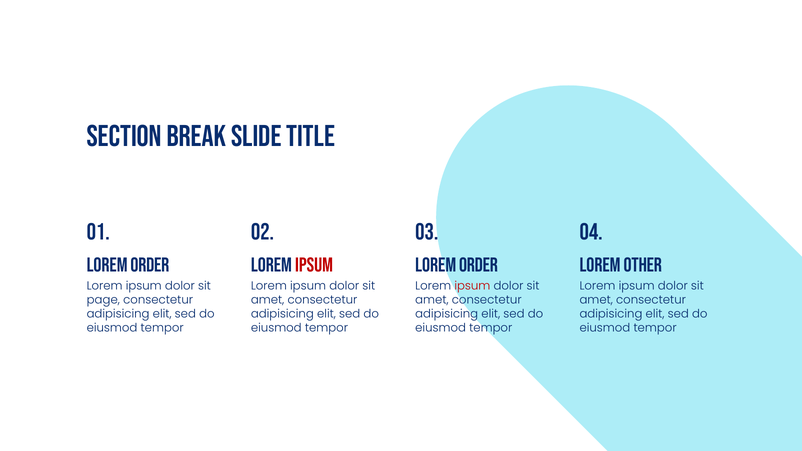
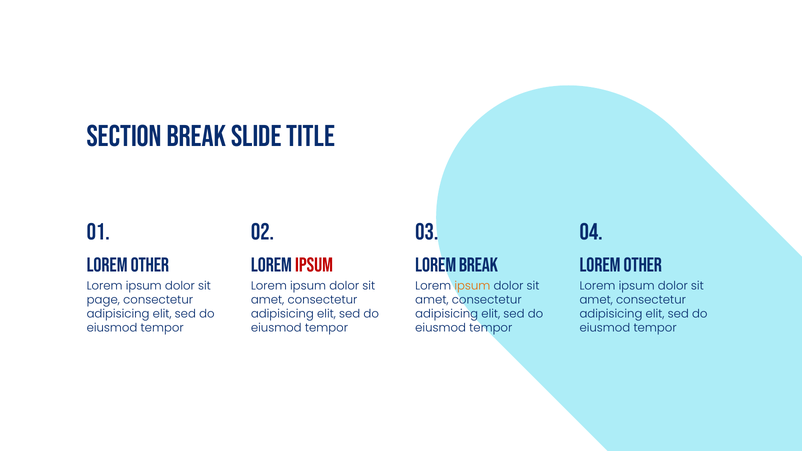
order at (150, 265): order -> other
order at (478, 265): order -> break
ipsum at (472, 286) colour: red -> orange
